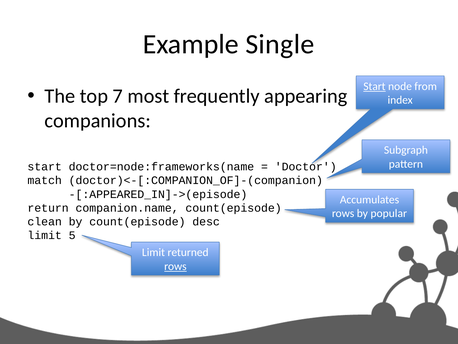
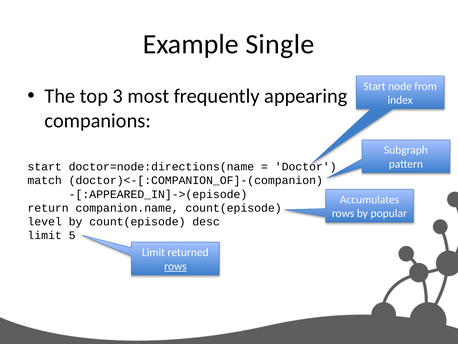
Start at (374, 86) underline: present -> none
7: 7 -> 3
doctor=node:frameworks(name: doctor=node:frameworks(name -> doctor=node:directions(name
clean: clean -> level
